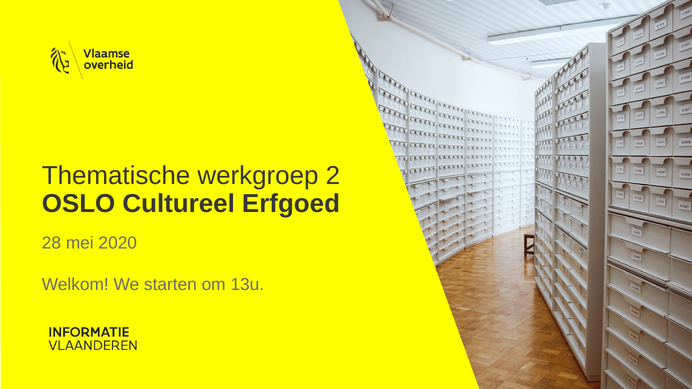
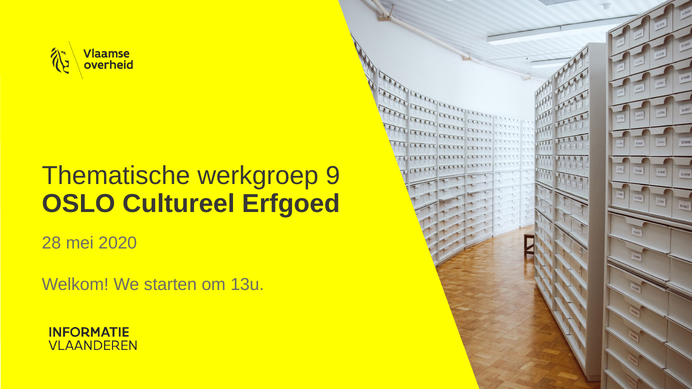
2: 2 -> 9
